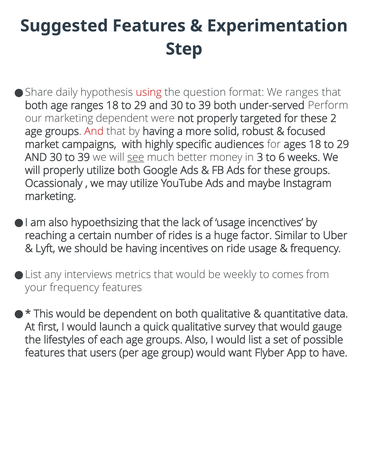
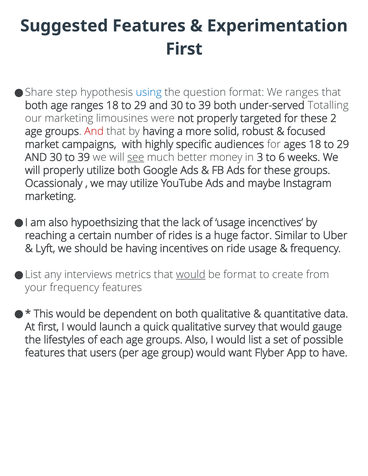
Step at (184, 49): Step -> First
daily: daily -> step
using colour: red -> blue
Perform: Perform -> Totalling
marketing dependent: dependent -> limousines
would at (191, 275) underline: none -> present
be weekly: weekly -> format
comes: comes -> create
